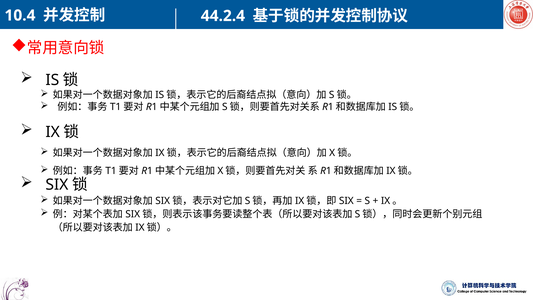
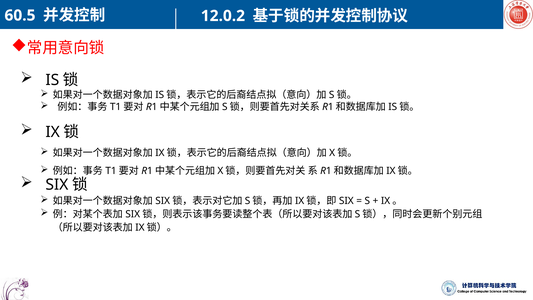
10.4: 10.4 -> 60.5
44.2.4: 44.2.4 -> 12.0.2
